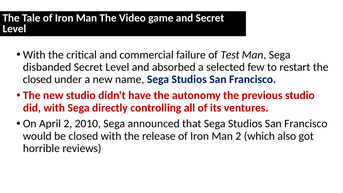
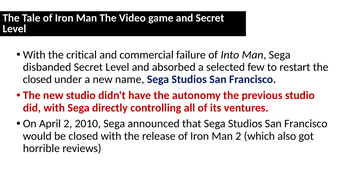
Test: Test -> Into
